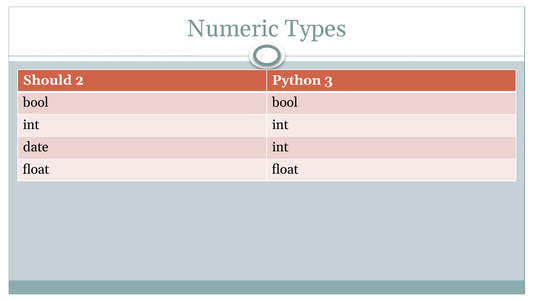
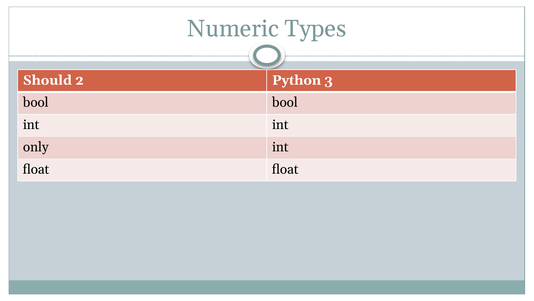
date: date -> only
